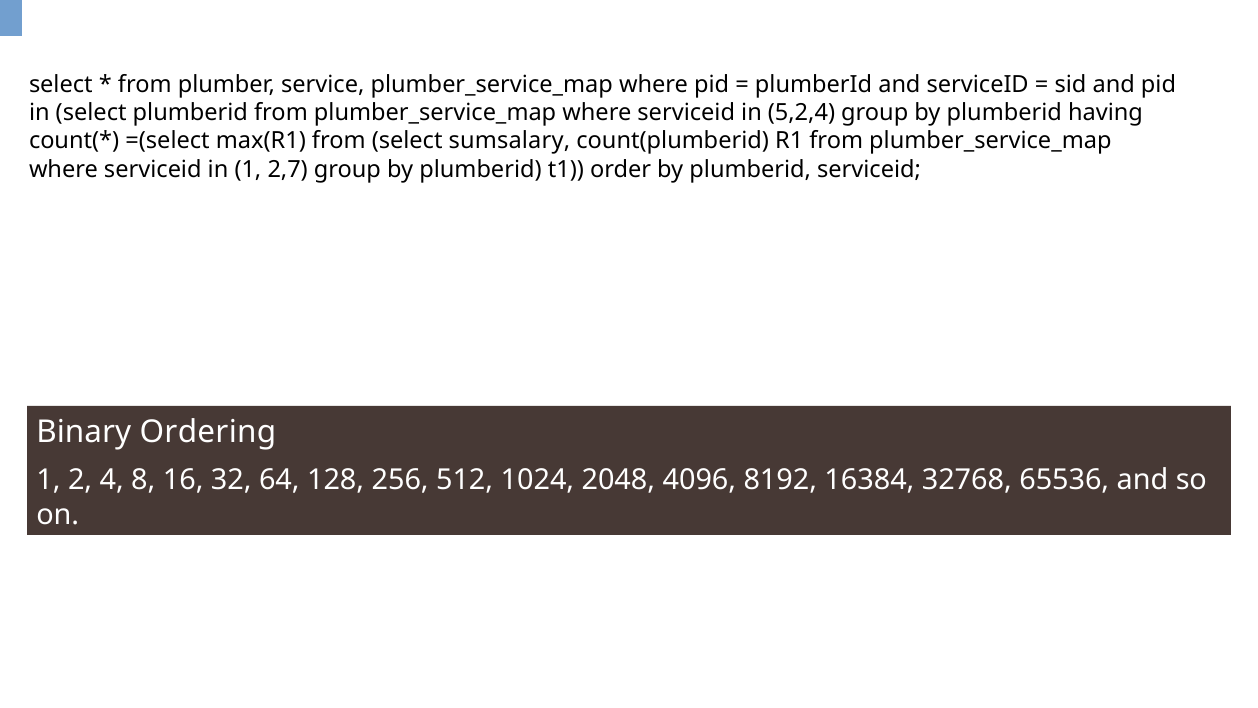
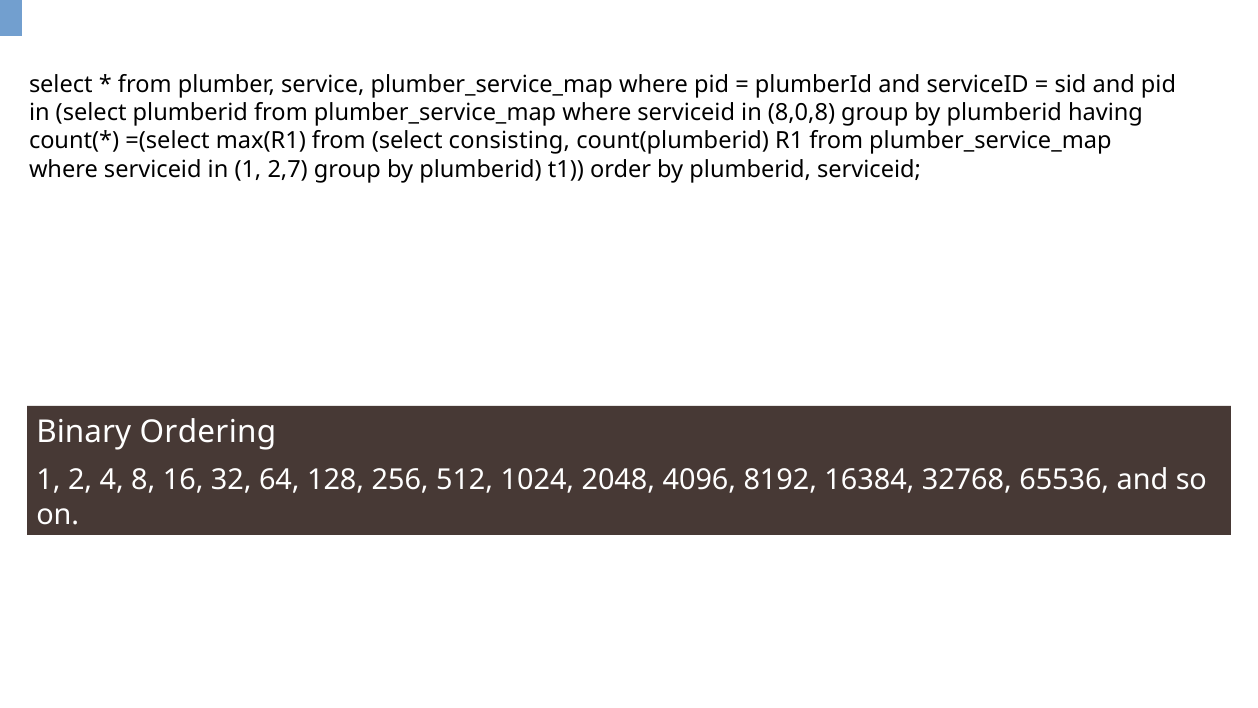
5,2,4: 5,2,4 -> 8,0,8
sumsalary: sumsalary -> consisting
